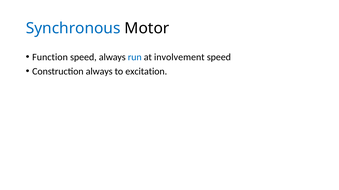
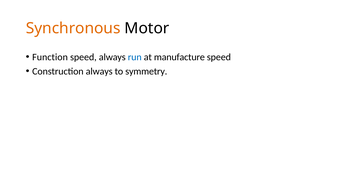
Synchronous colour: blue -> orange
involvement: involvement -> manufacture
excitation: excitation -> symmetry
